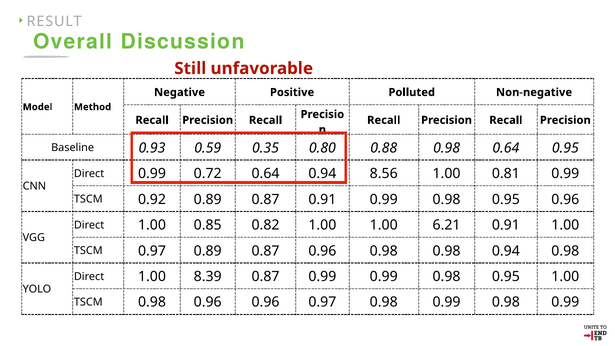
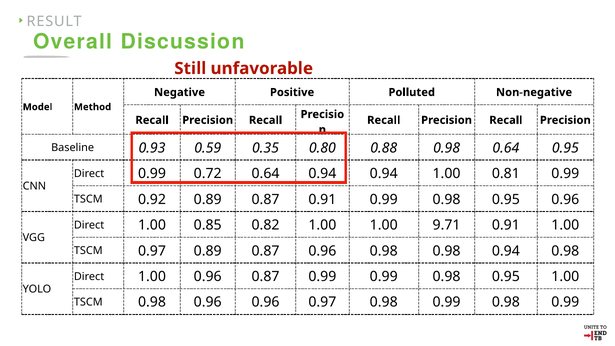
8.56 at (384, 174): 8.56 -> 0.94
6.21: 6.21 -> 9.71
1.00 8.39: 8.39 -> 0.96
